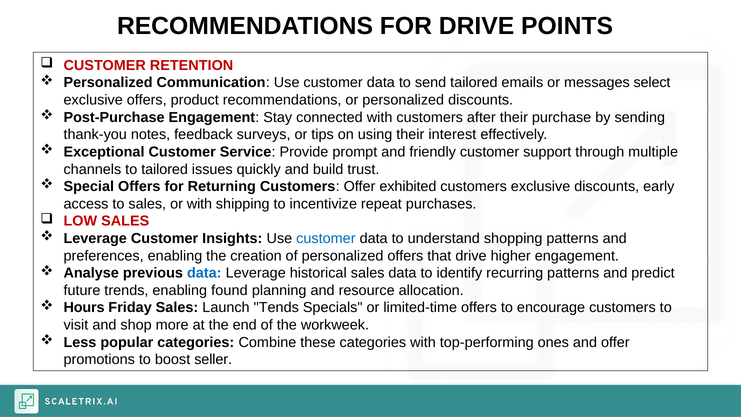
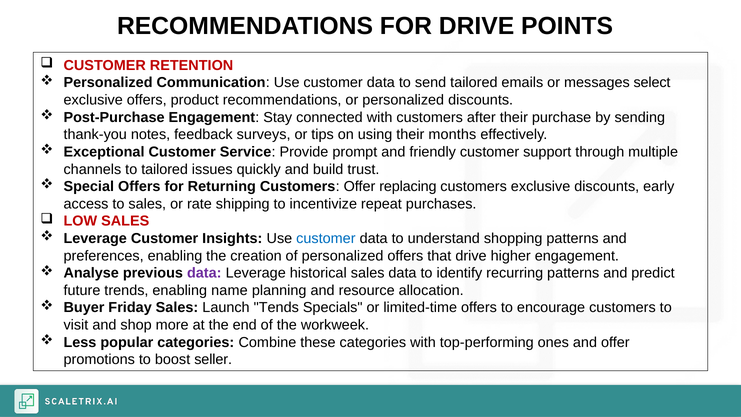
interest: interest -> months
exhibited: exhibited -> replacing
or with: with -> rate
data at (204, 273) colour: blue -> purple
found: found -> name
Hours: Hours -> Buyer
